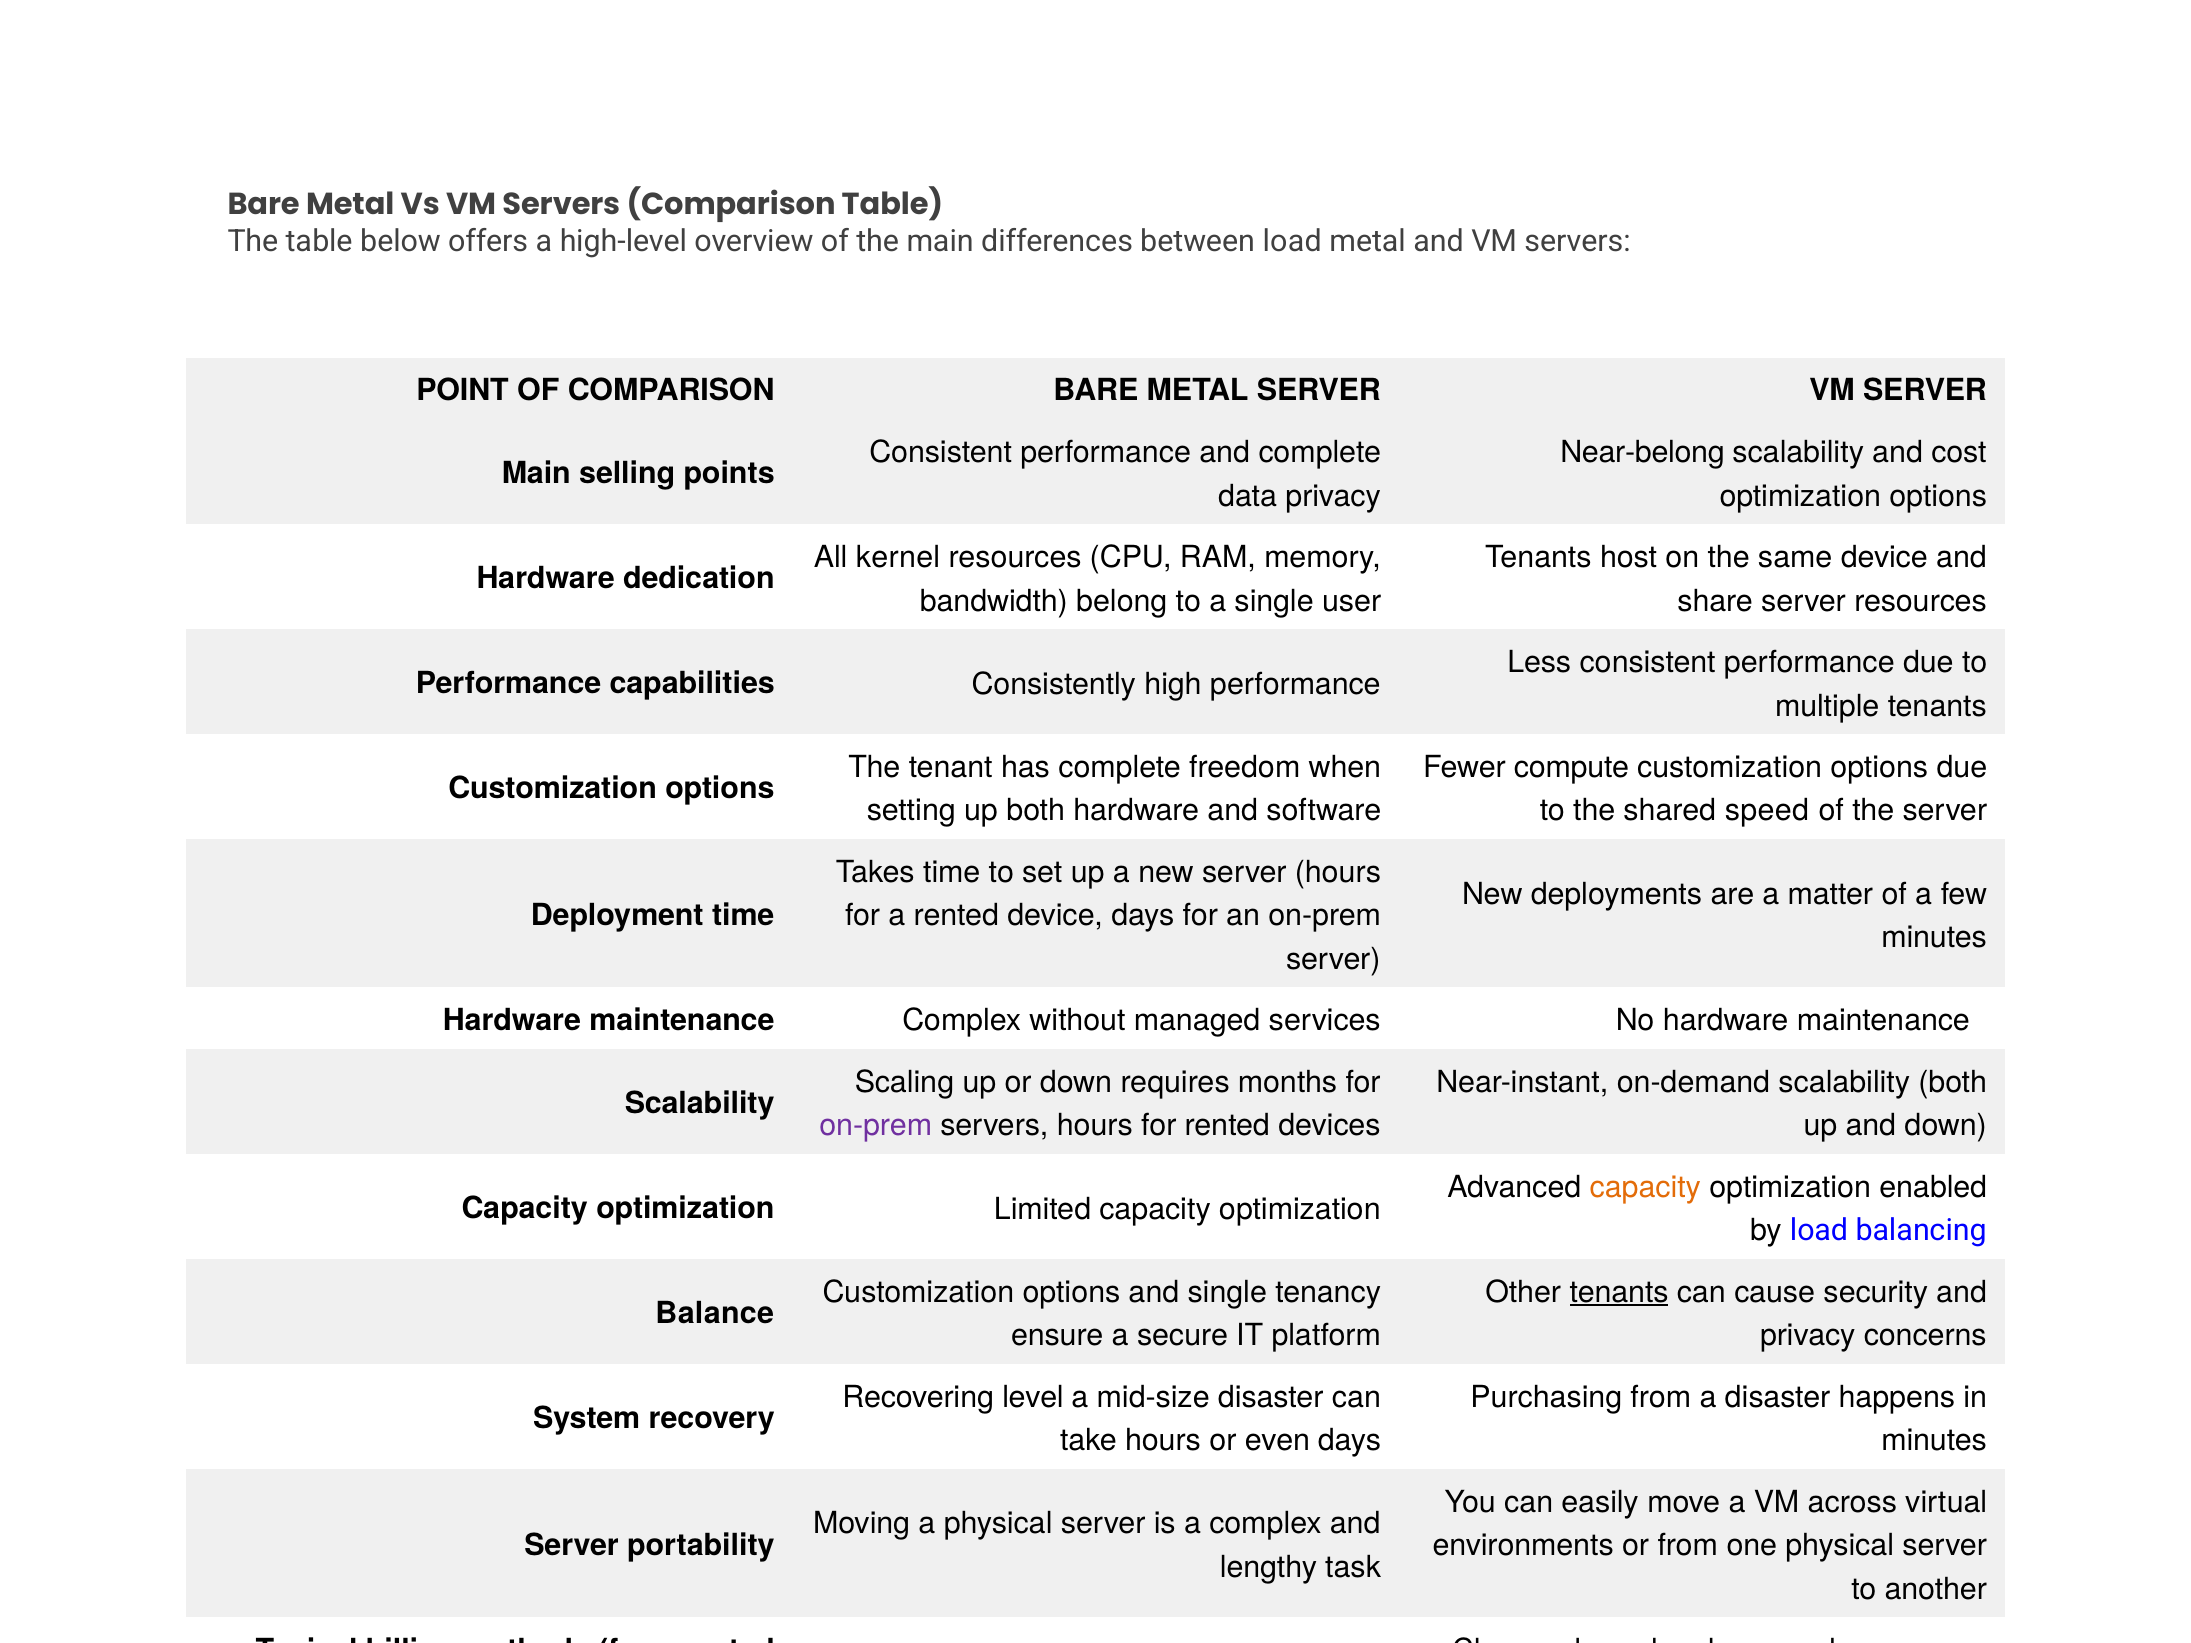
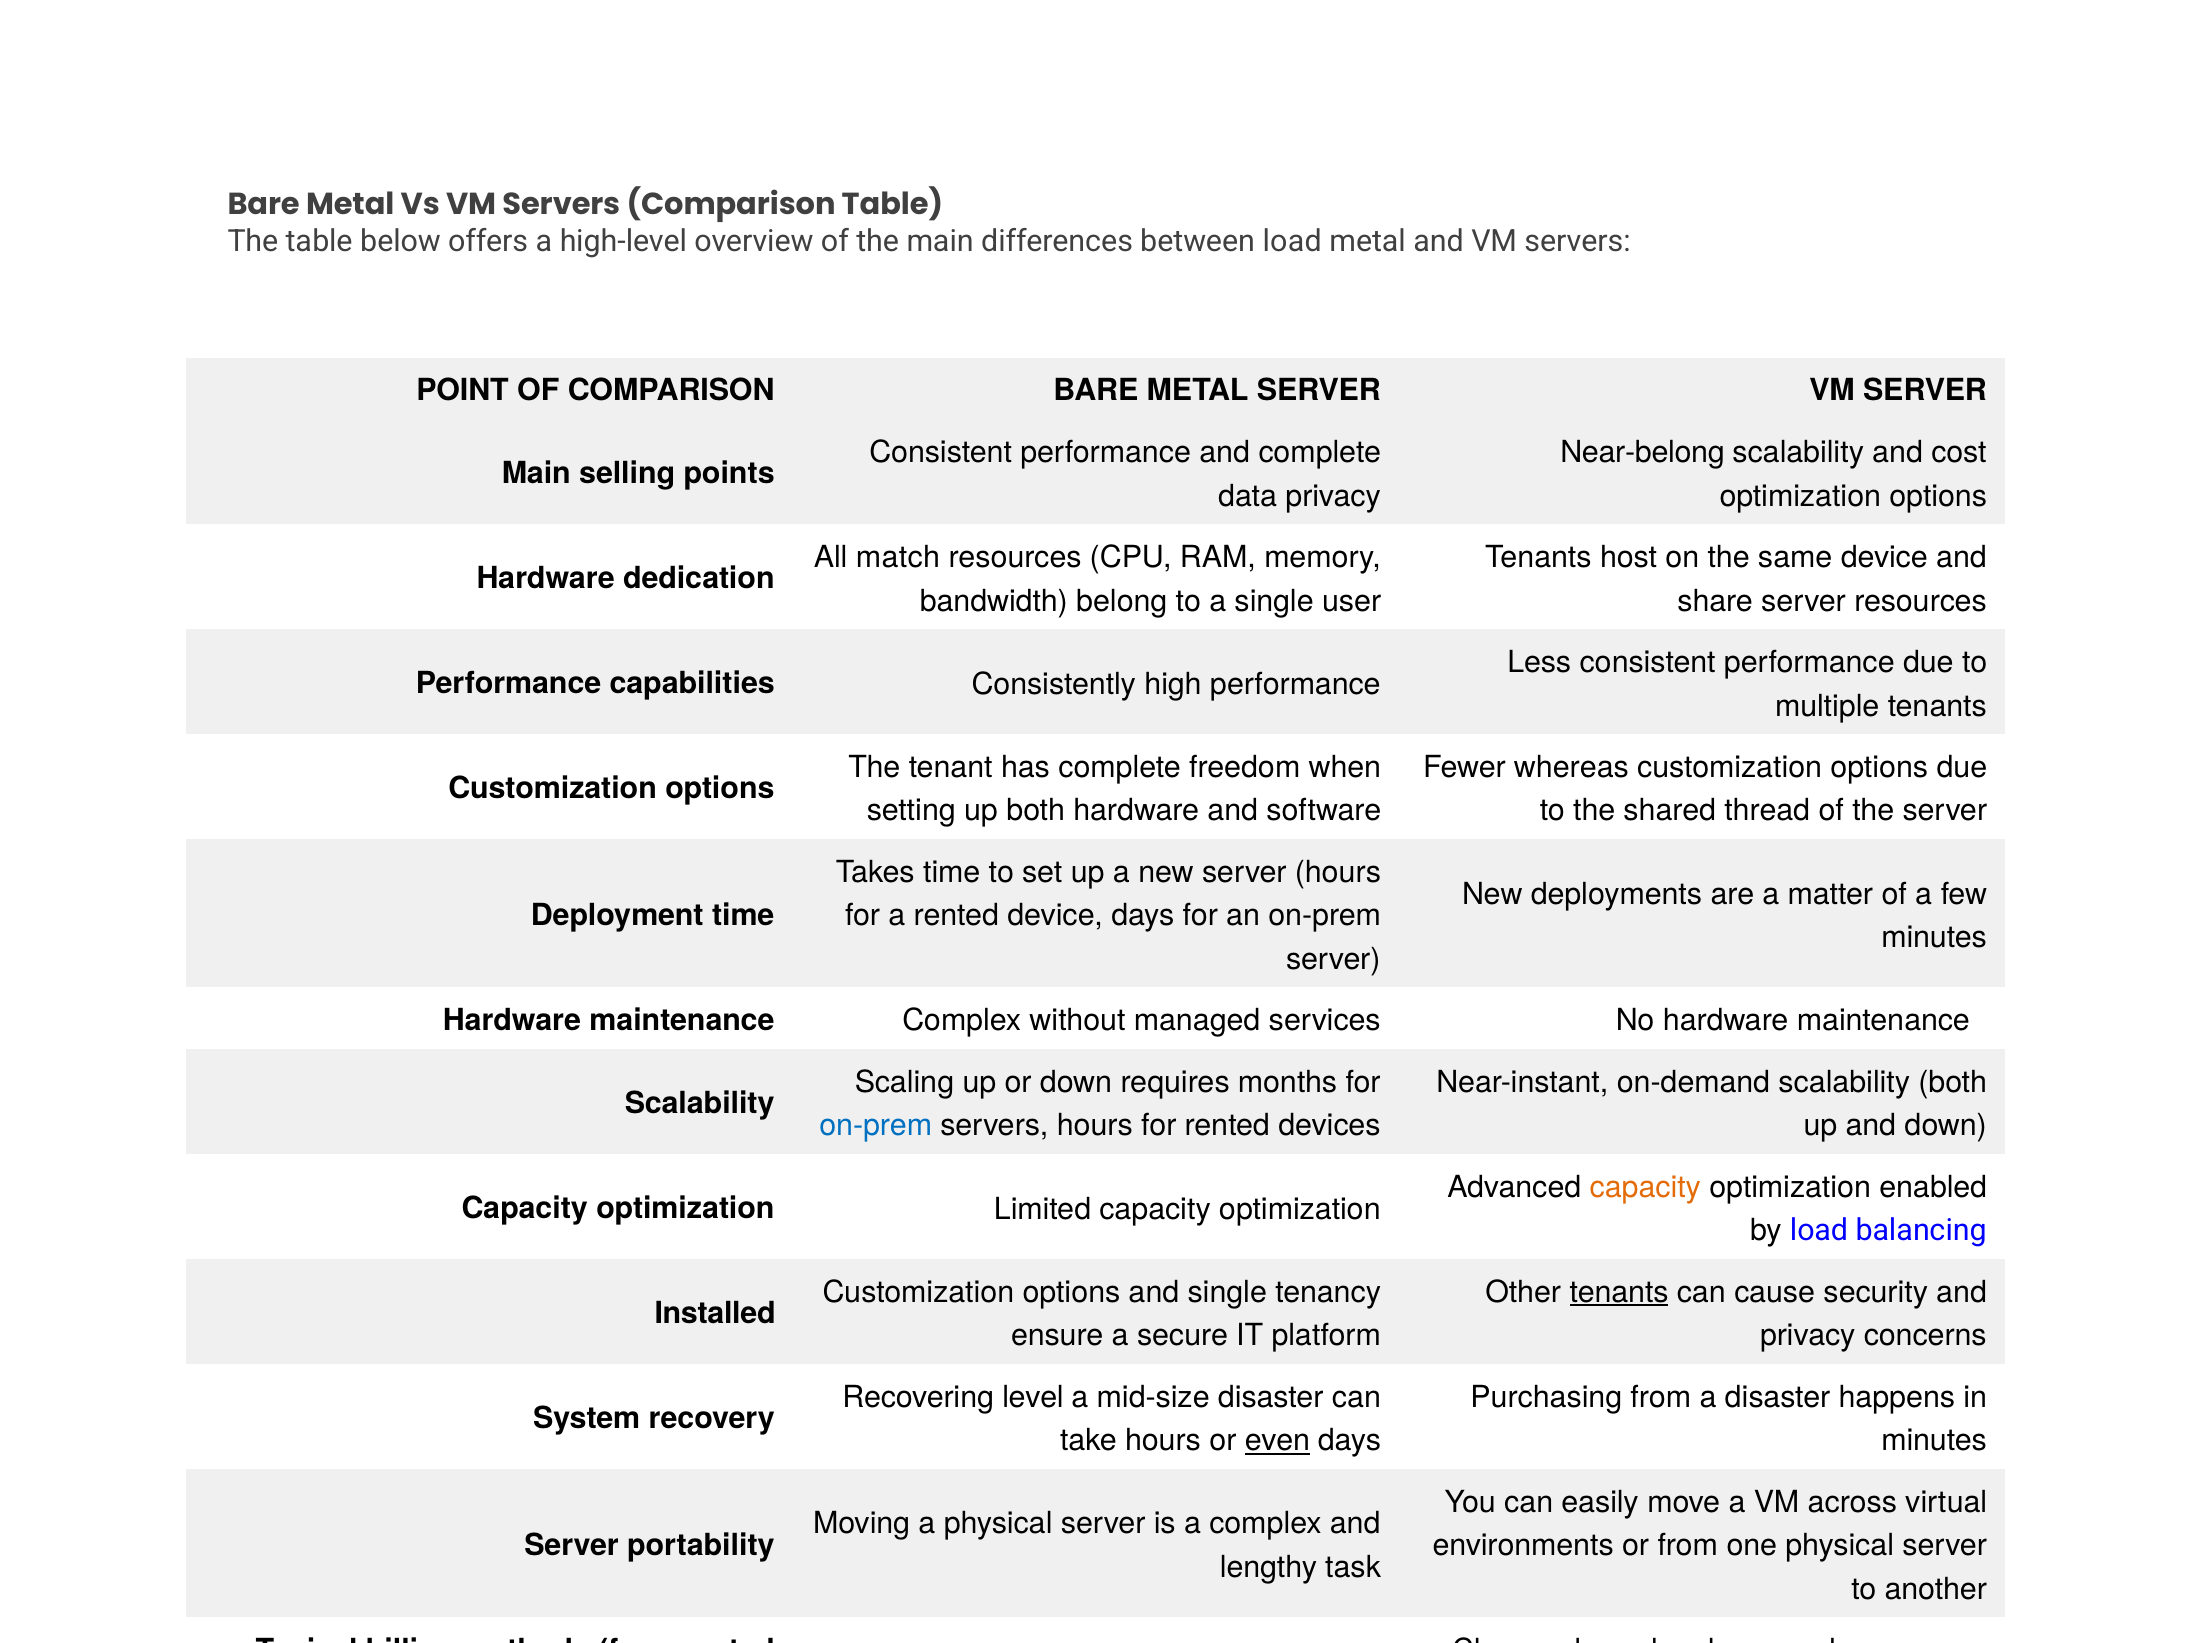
kernel: kernel -> match
compute: compute -> whereas
speed: speed -> thread
on-prem at (876, 1126) colour: purple -> blue
Balance: Balance -> Installed
even underline: none -> present
